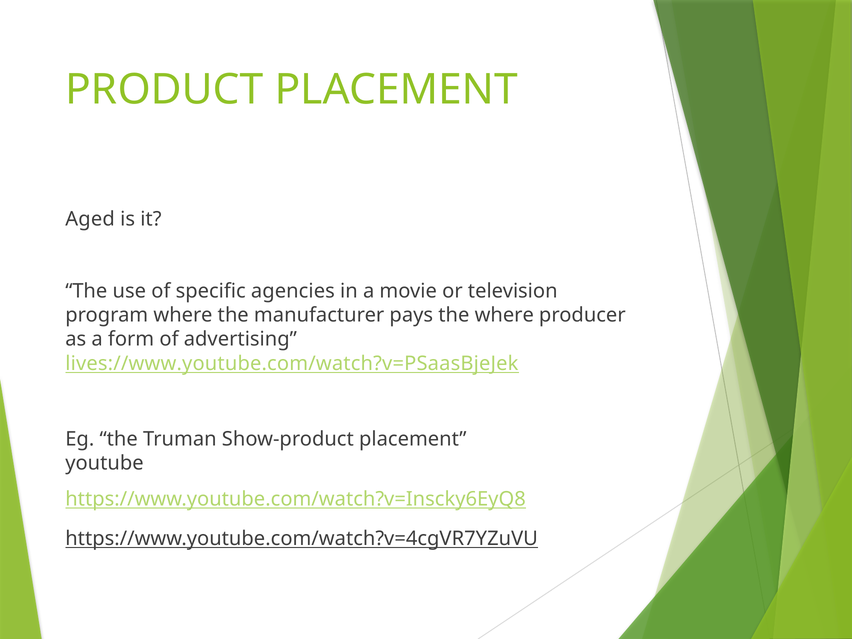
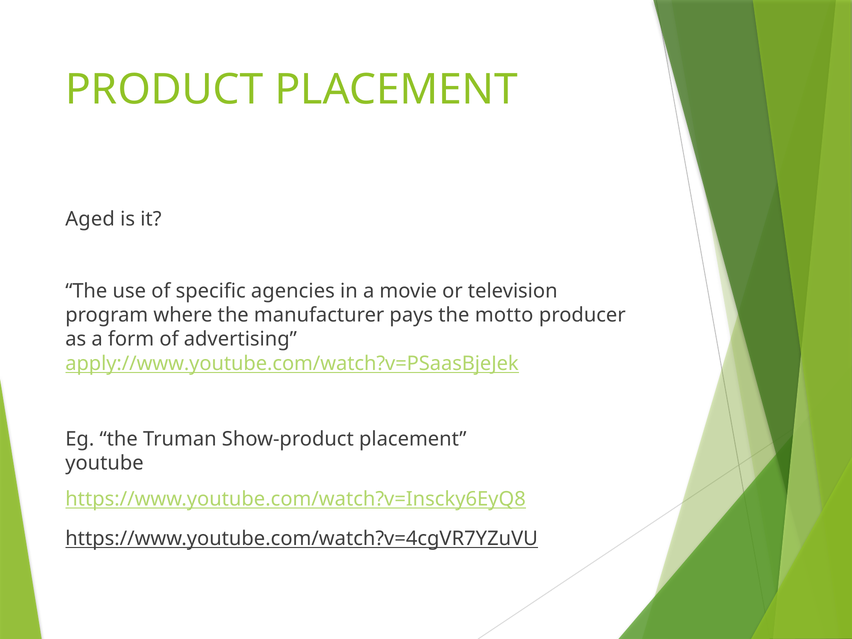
the where: where -> motto
lives://www.youtube.com/watch?v=PSaasBjeJek: lives://www.youtube.com/watch?v=PSaasBjeJek -> apply://www.youtube.com/watch?v=PSaasBjeJek
